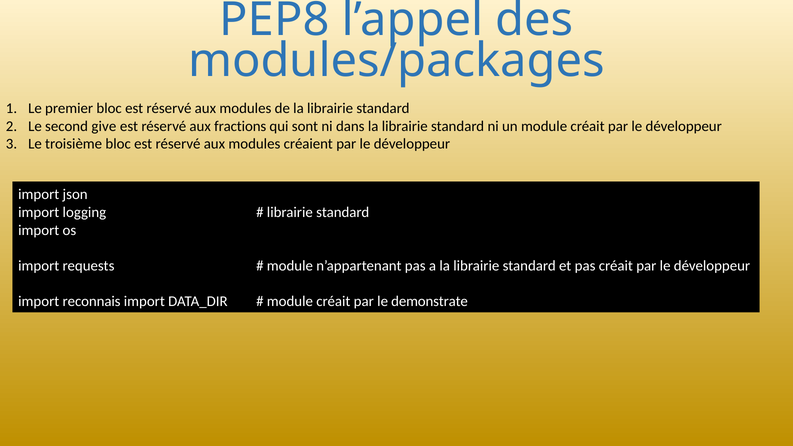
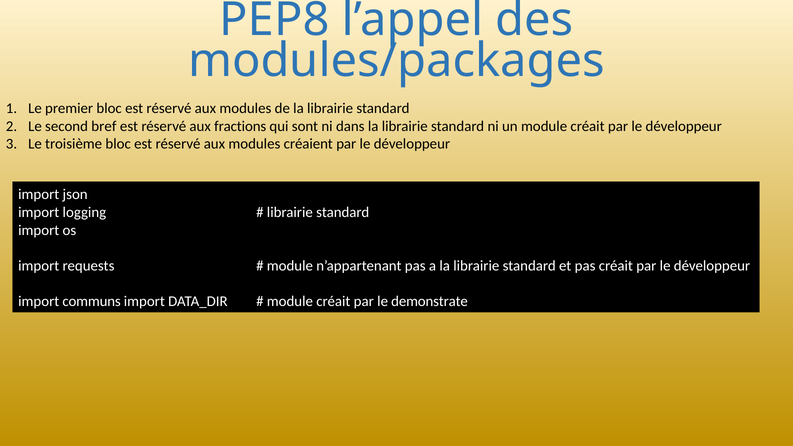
give: give -> bref
reconnais: reconnais -> communs
